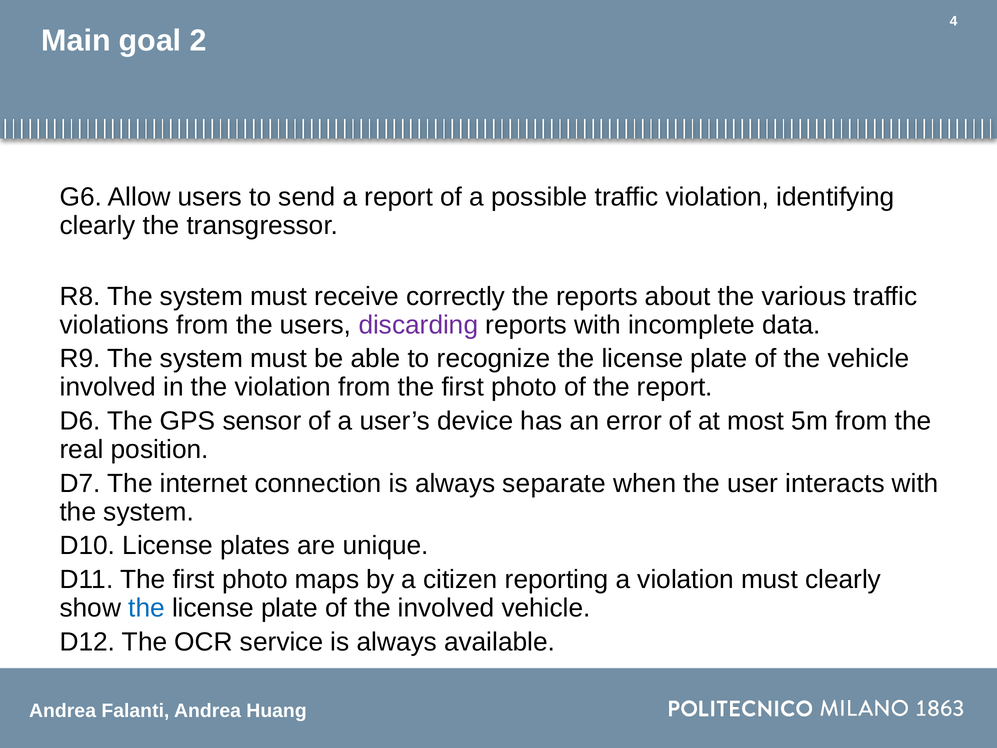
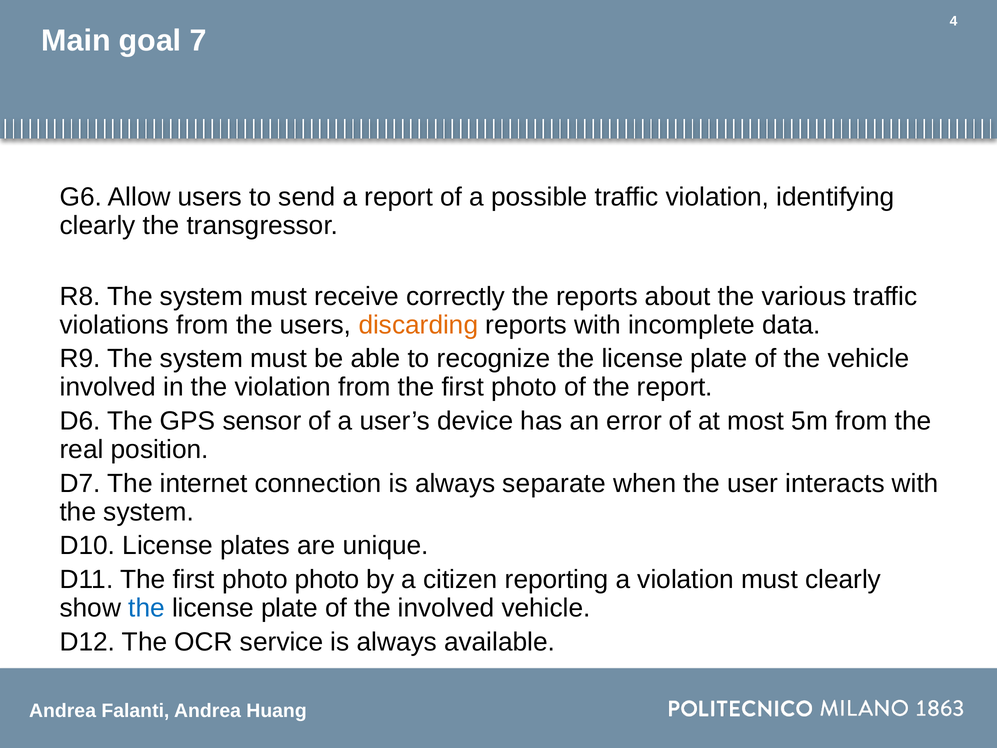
2: 2 -> 7
discarding colour: purple -> orange
photo maps: maps -> photo
